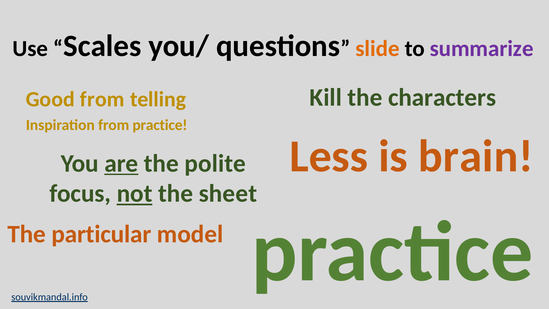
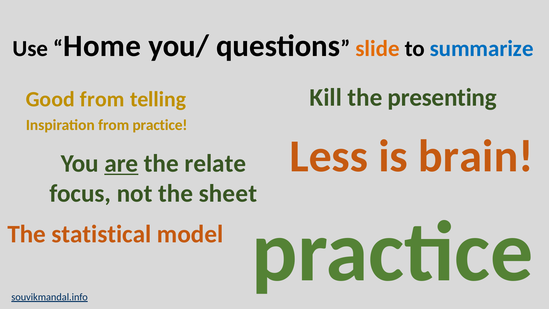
Scales: Scales -> Home
summarize colour: purple -> blue
characters: characters -> presenting
polite: polite -> relate
not underline: present -> none
particular: particular -> statistical
